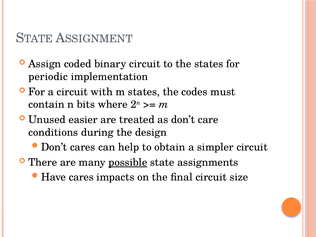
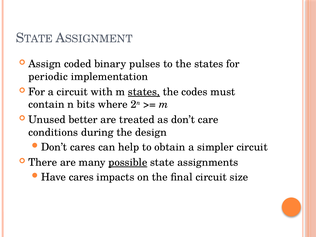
binary circuit: circuit -> pulses
states at (144, 92) underline: none -> present
easier: easier -> better
